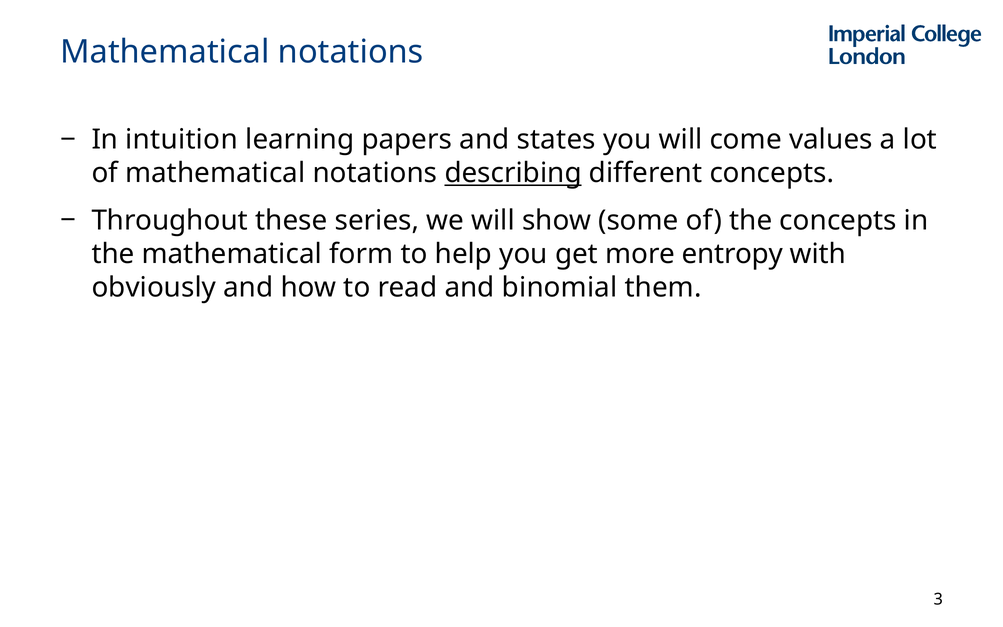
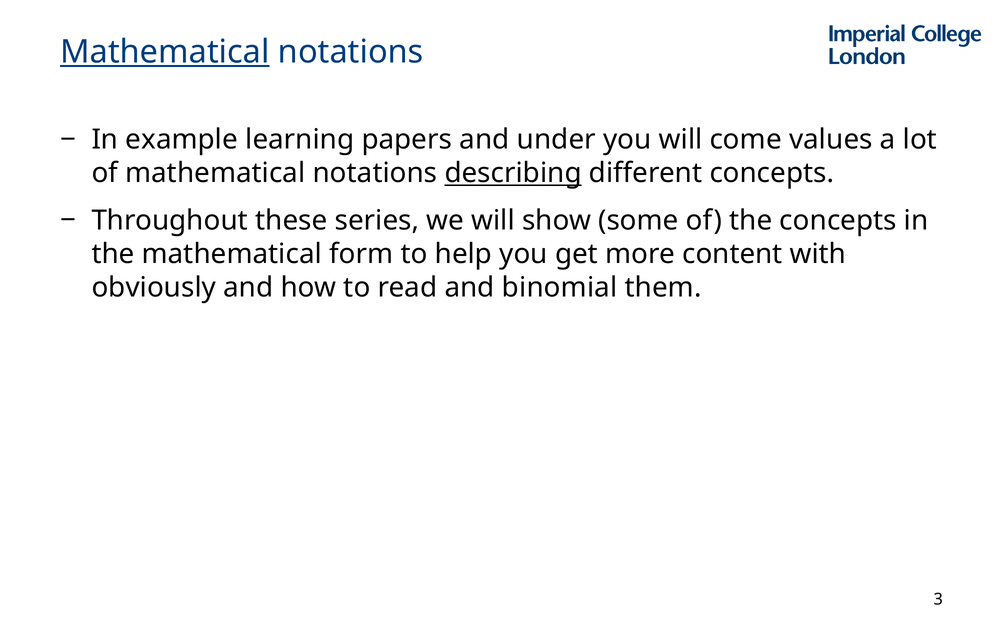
Mathematical at (165, 52) underline: none -> present
intuition: intuition -> example
states: states -> under
entropy: entropy -> content
